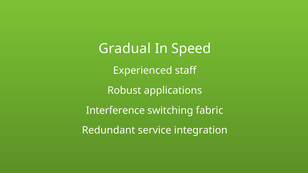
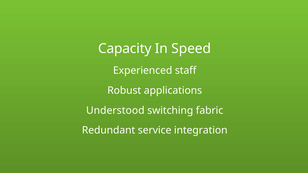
Gradual: Gradual -> Capacity
Interference: Interference -> Understood
